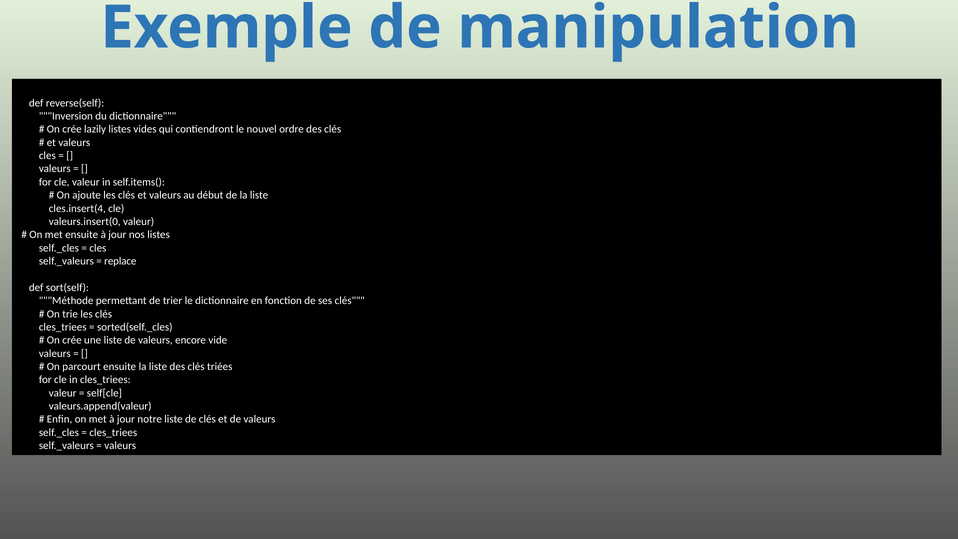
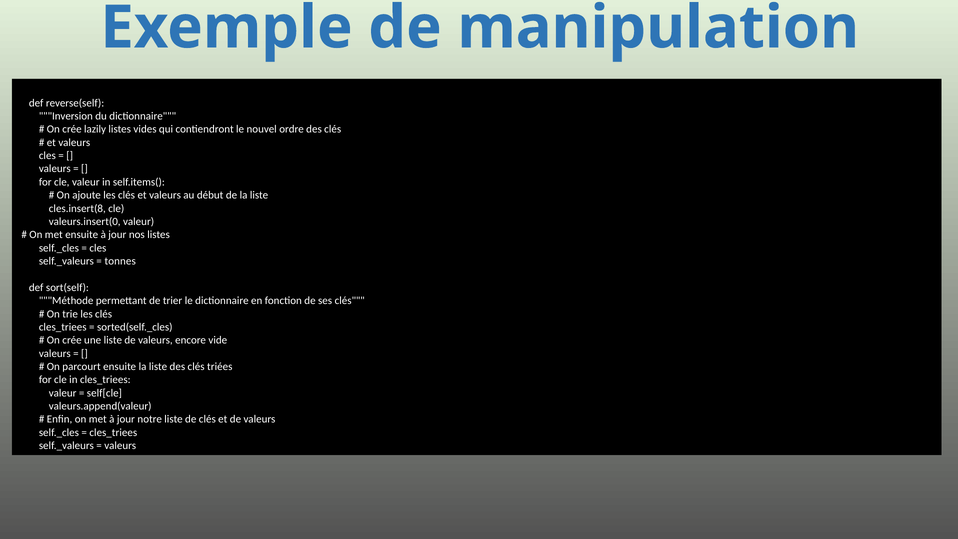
cles.insert(4: cles.insert(4 -> cles.insert(8
replace: replace -> tonnes
